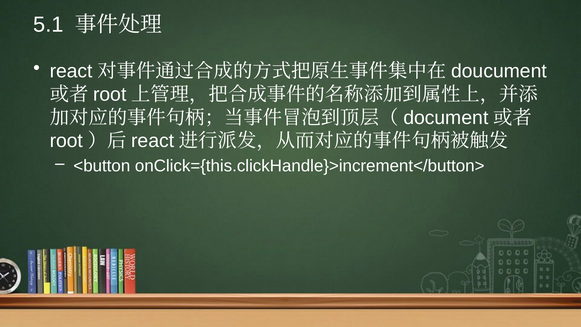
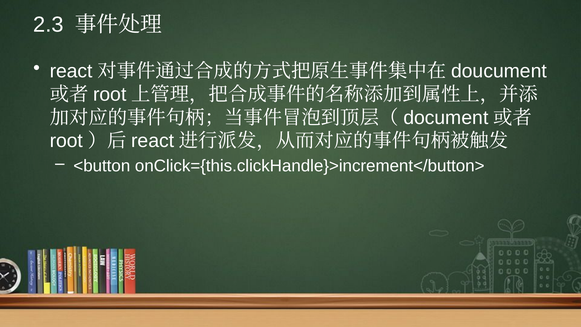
5.1: 5.1 -> 2.3
